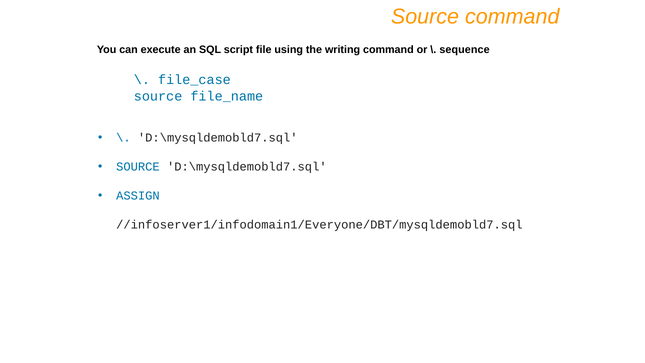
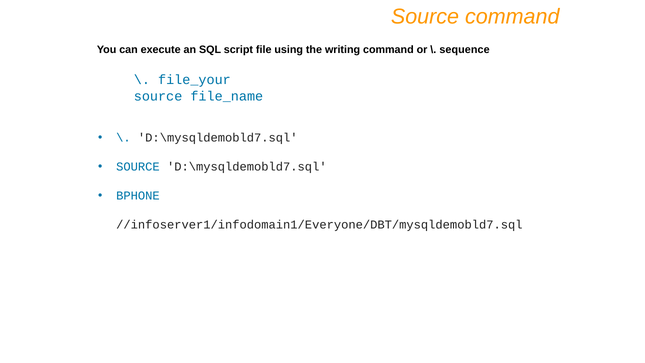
file_case: file_case -> file_your
ASSIGN: ASSIGN -> BPHONE
